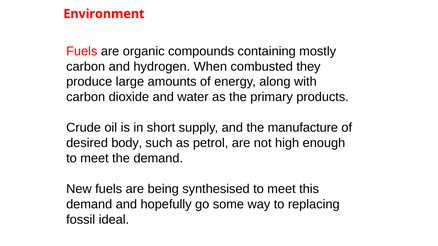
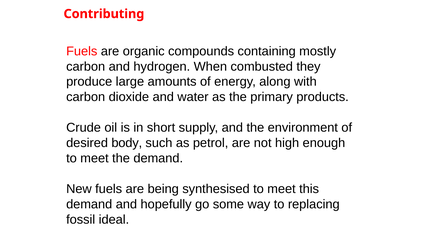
Environment: Environment -> Contributing
manufacture: manufacture -> environment
